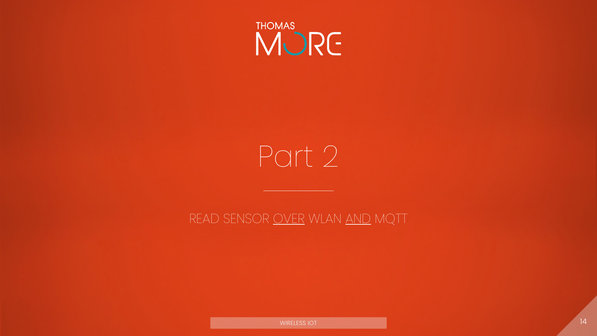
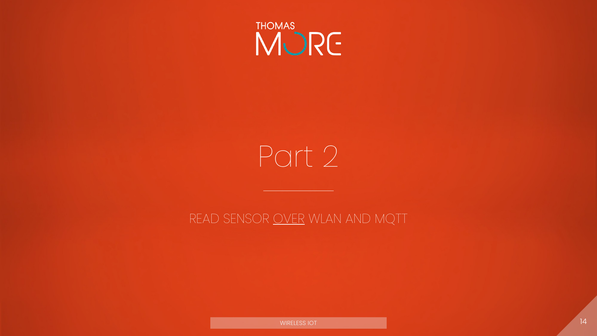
AND underline: present -> none
